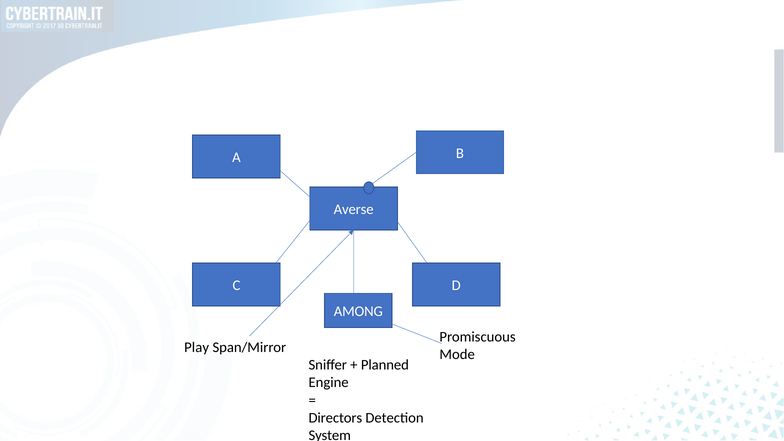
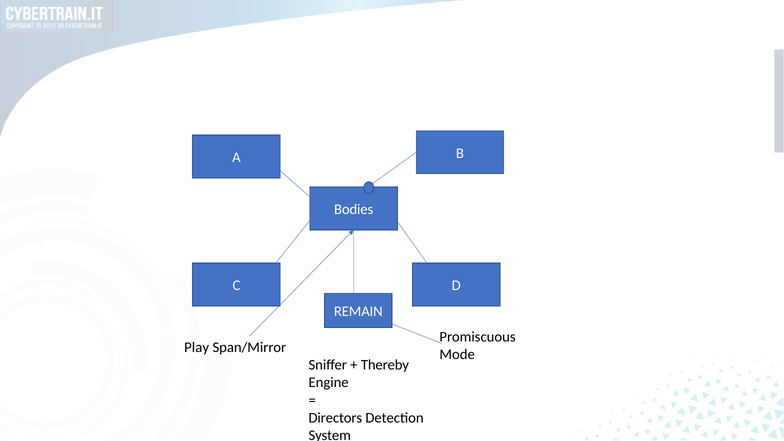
Averse: Averse -> Bodies
AMONG: AMONG -> REMAIN
Planned: Planned -> Thereby
